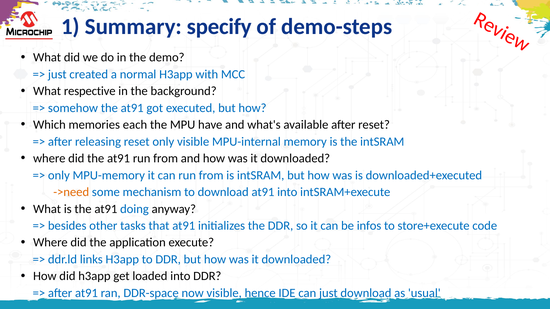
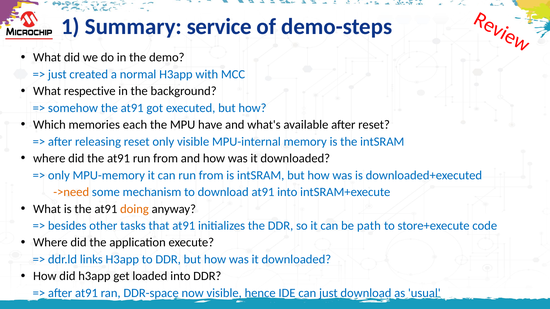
specify: specify -> service
doing colour: blue -> orange
infos: infos -> path
